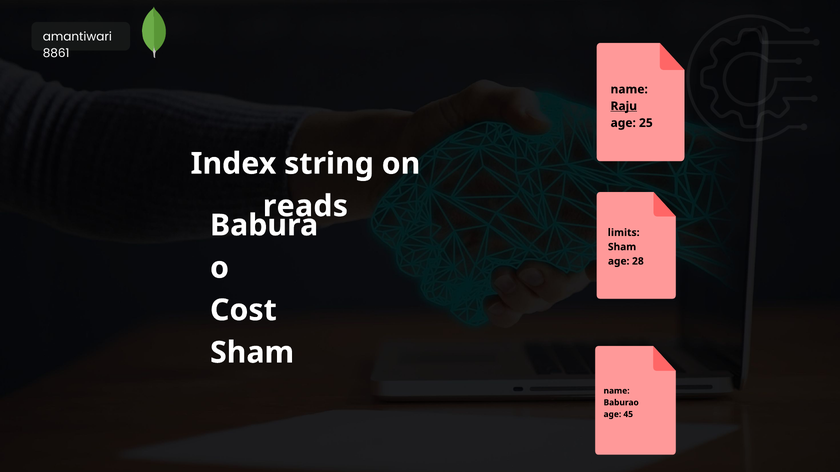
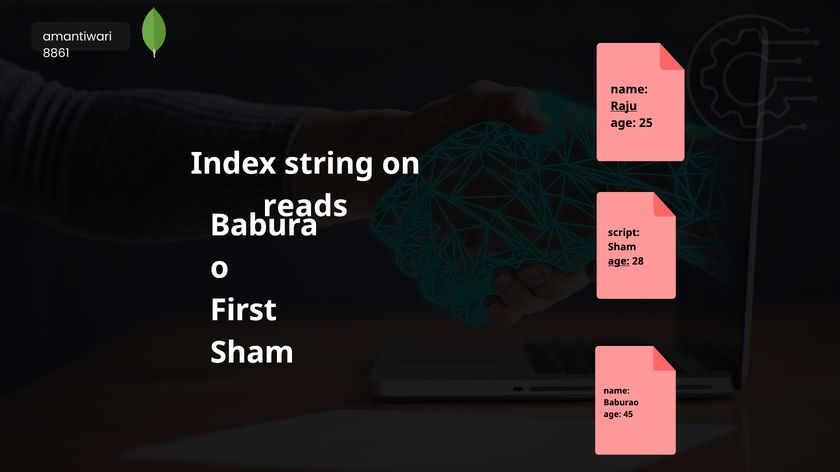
limits: limits -> script
age at (619, 261) underline: none -> present
Cost: Cost -> First
